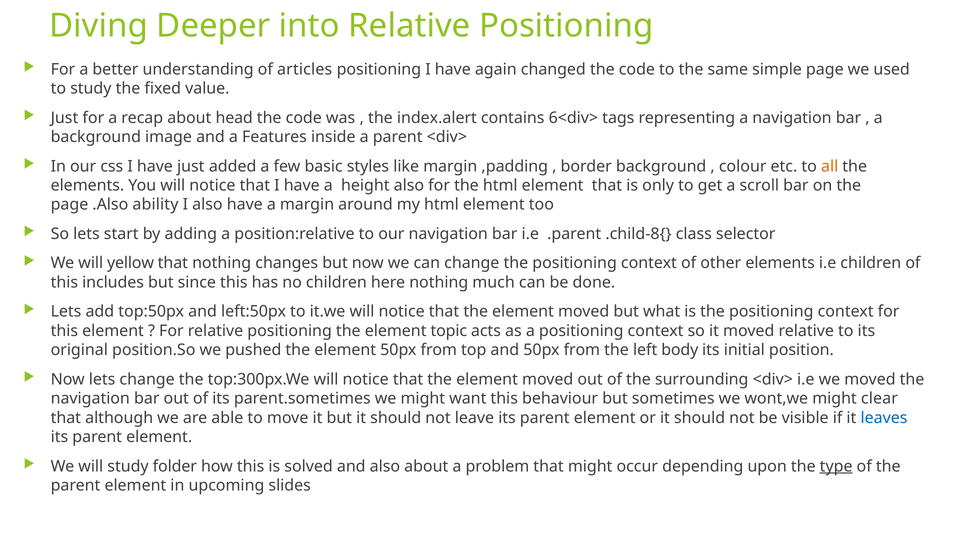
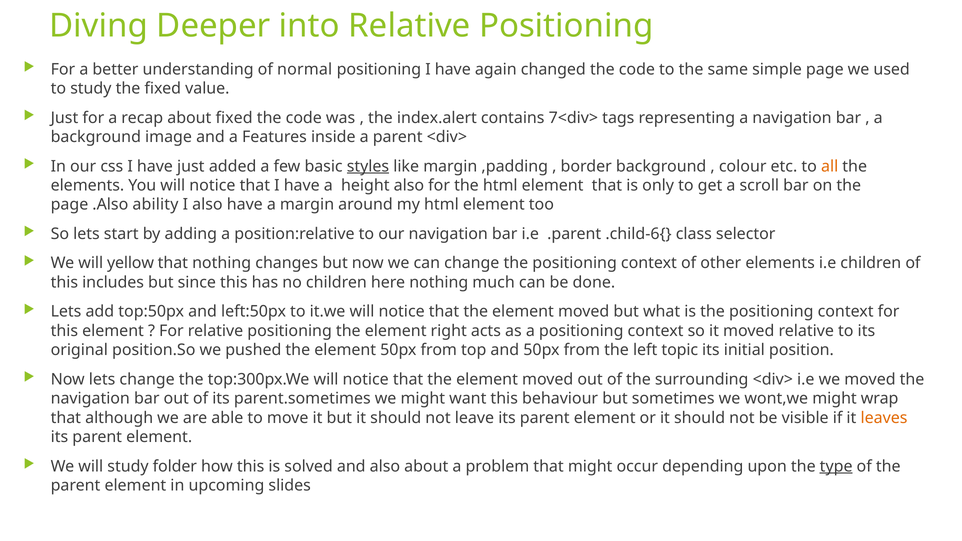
articles: articles -> normal
about head: head -> fixed
6<div>: 6<div> -> 7<div>
styles underline: none -> present
.child-8{: .child-8{ -> .child-6{
topic: topic -> right
body: body -> topic
clear: clear -> wrap
leaves colour: blue -> orange
